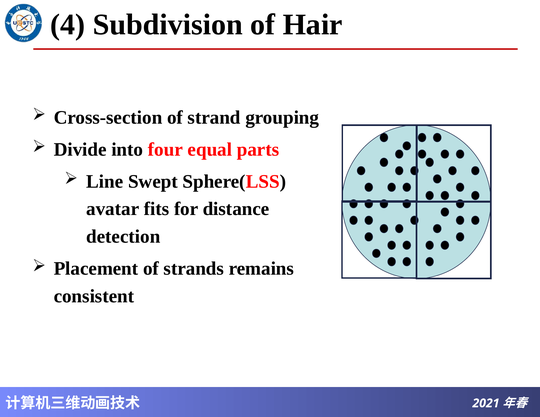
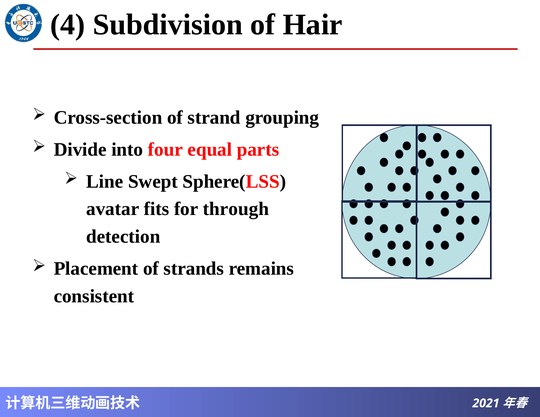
distance: distance -> through
